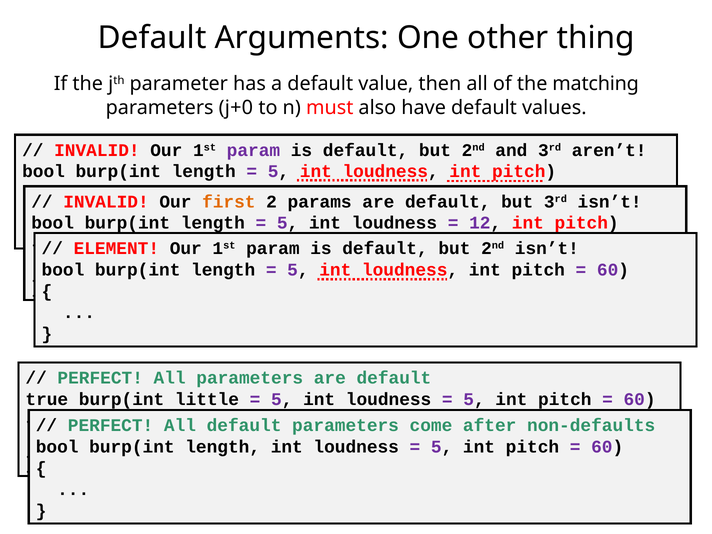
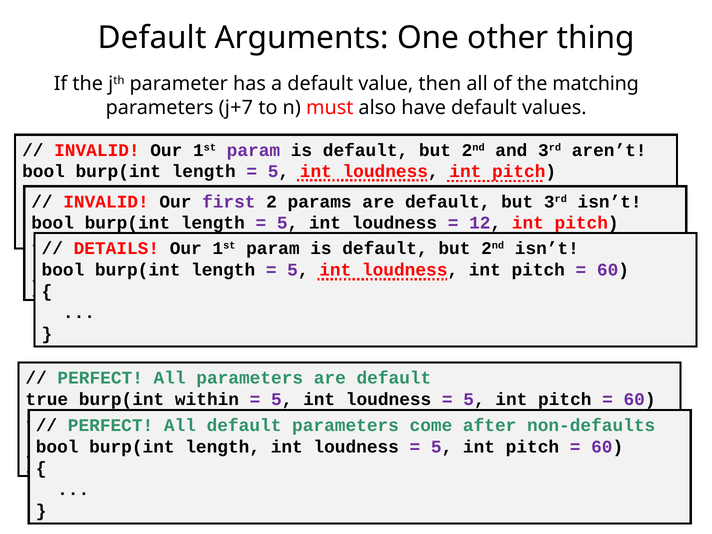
j+0: j+0 -> j+7
first colour: orange -> purple
ELEMENT: ELEMENT -> DETAILS
little: little -> within
